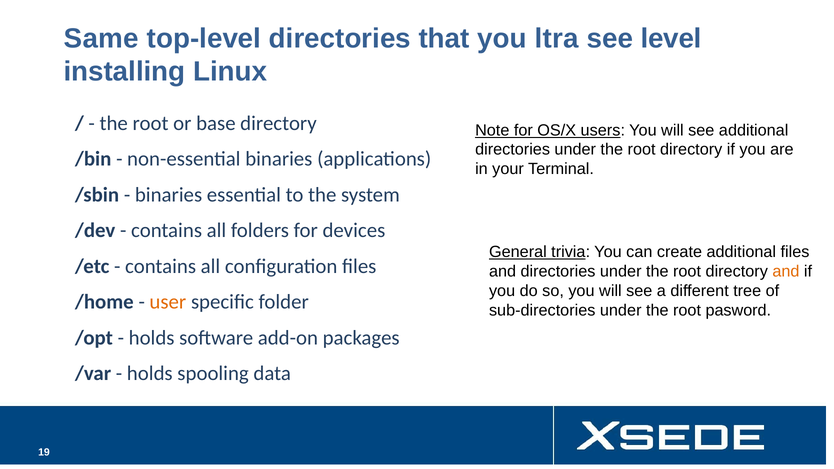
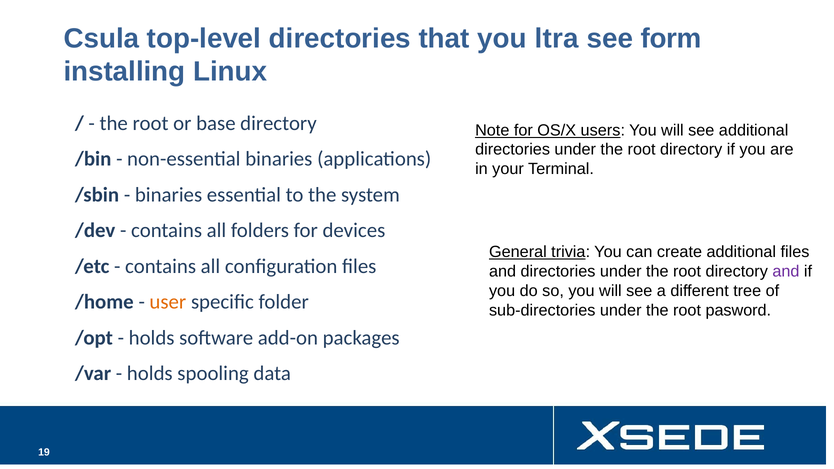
Same: Same -> Csula
level: level -> form
and at (786, 272) colour: orange -> purple
